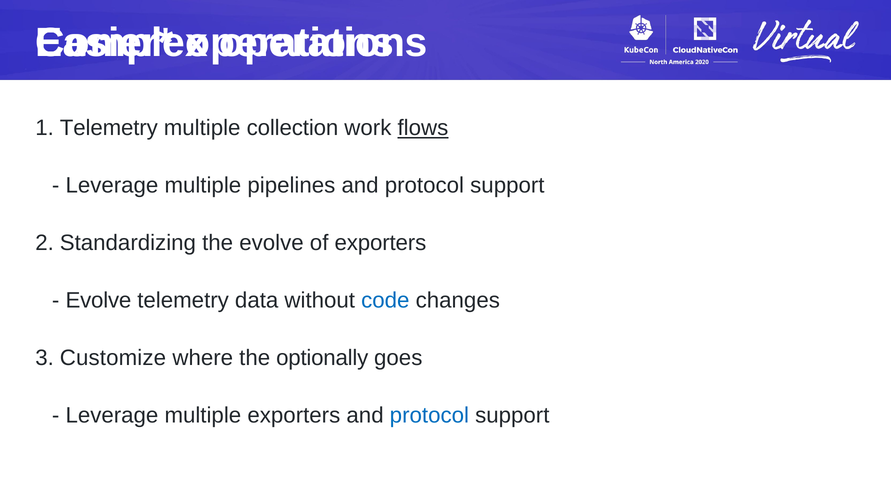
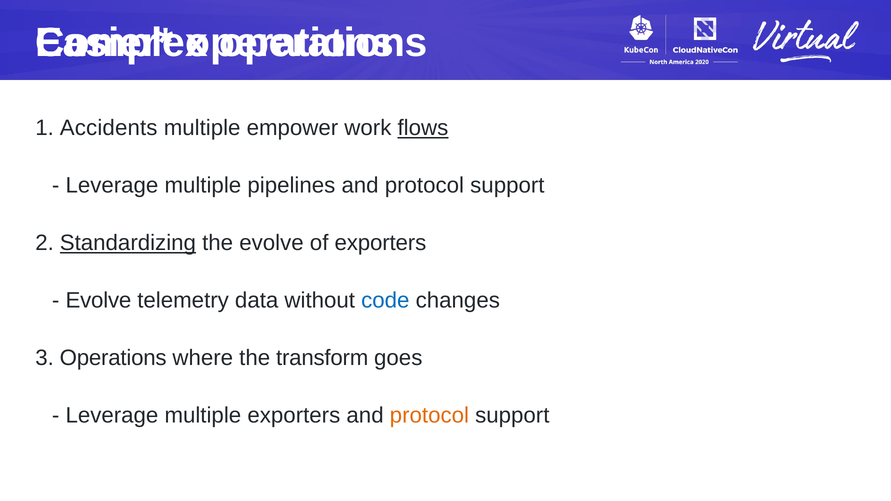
Telemetry at (109, 128): Telemetry -> Accidents
collection: collection -> empower
Standardizing underline: none -> present
Customize at (113, 358): Customize -> Operations
optionally: optionally -> transform
protocol at (429, 416) colour: blue -> orange
